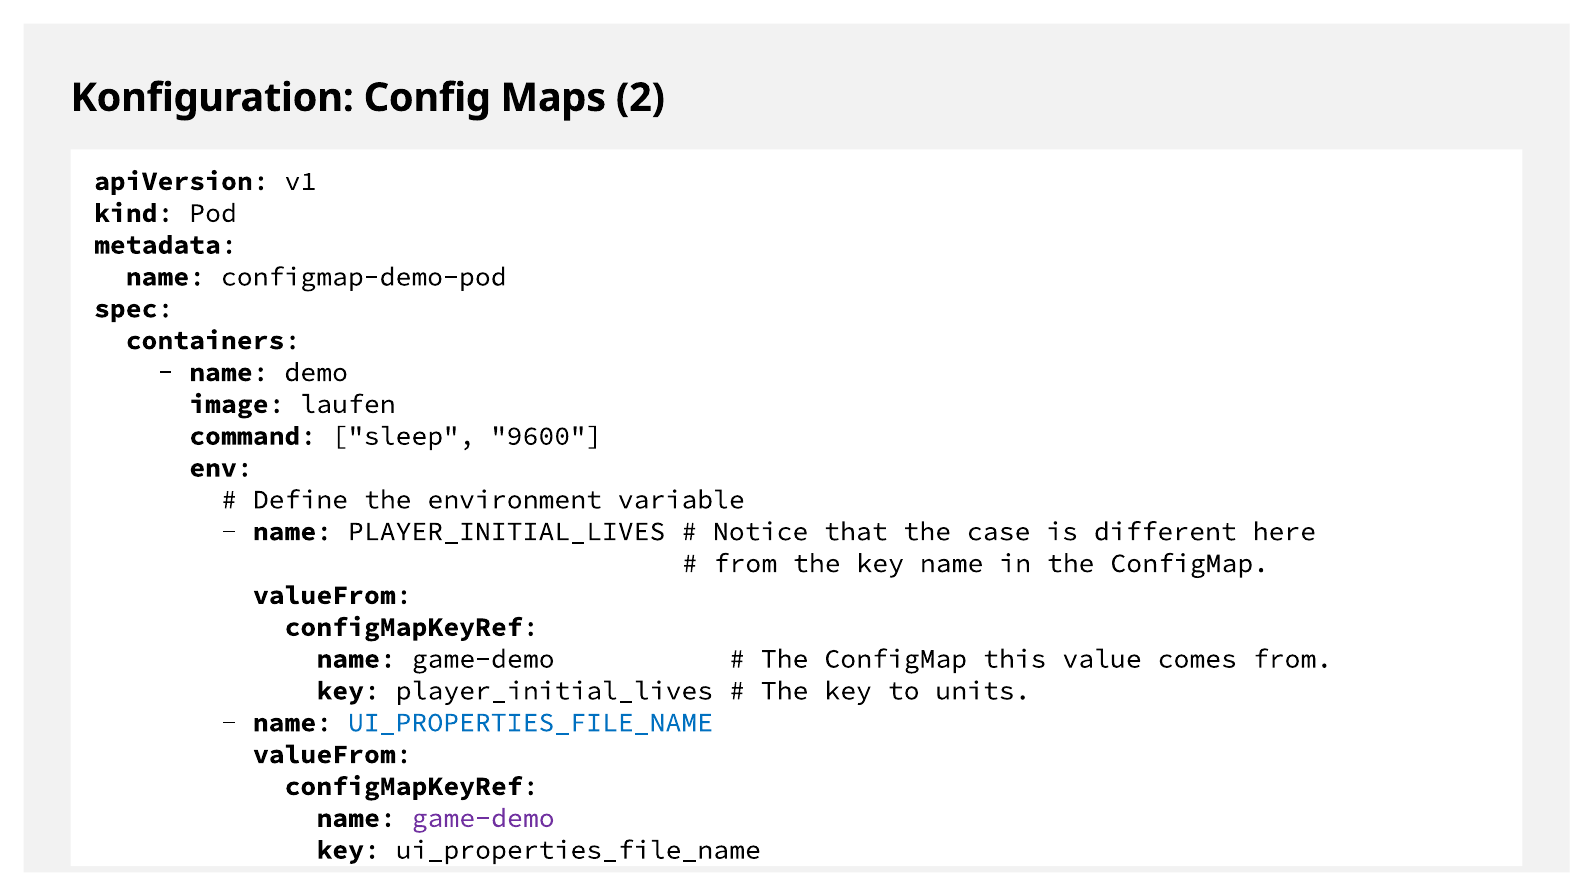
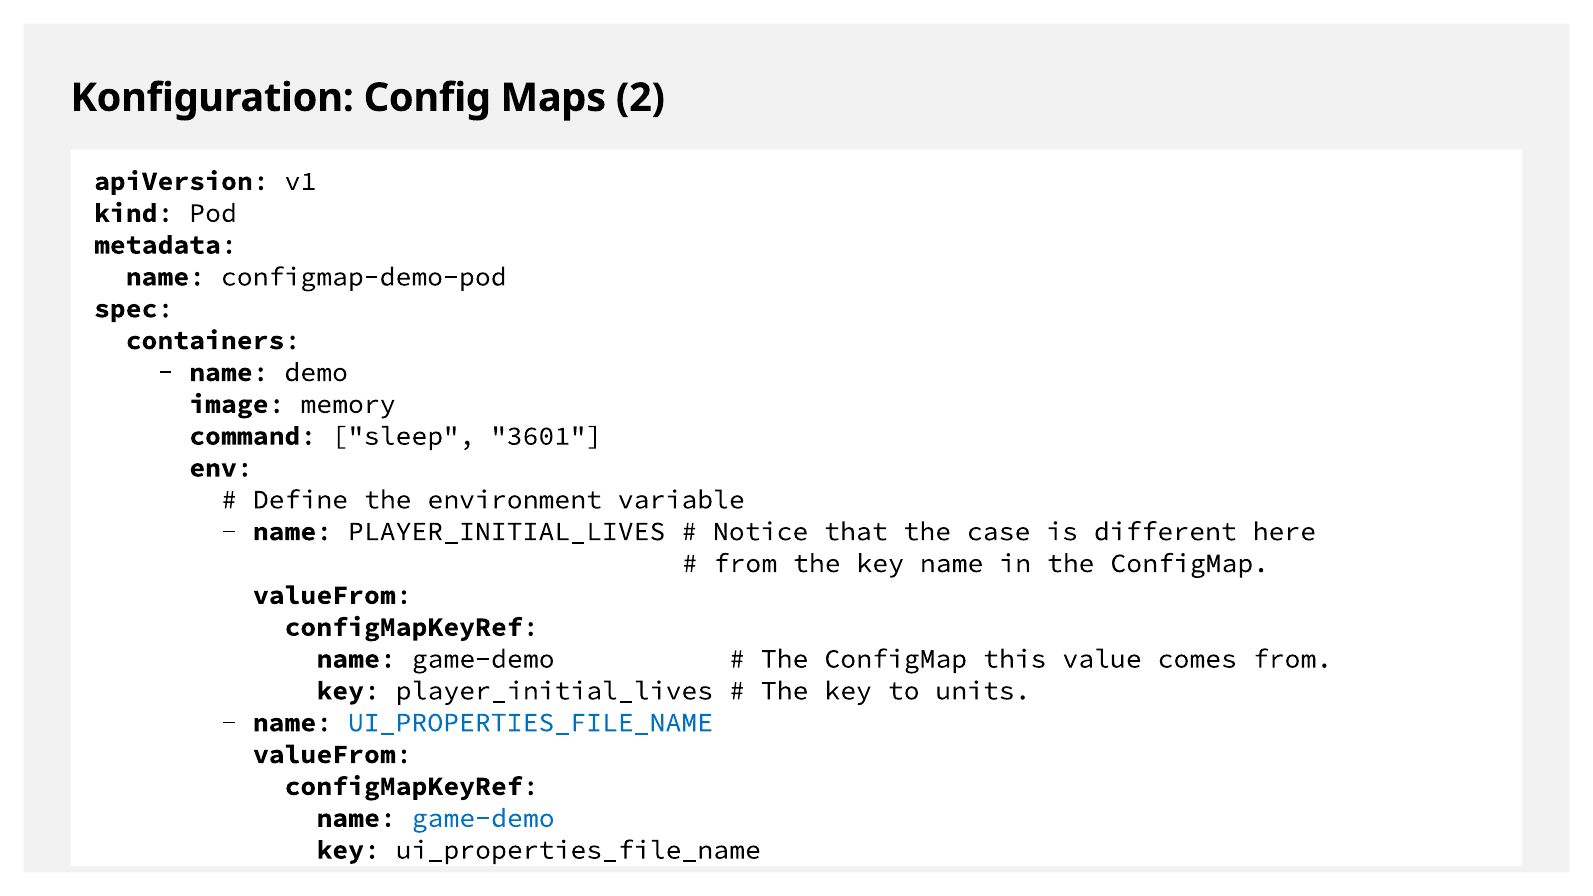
laufen: laufen -> memory
9600: 9600 -> 3601
game-demo at (483, 818) colour: purple -> blue
